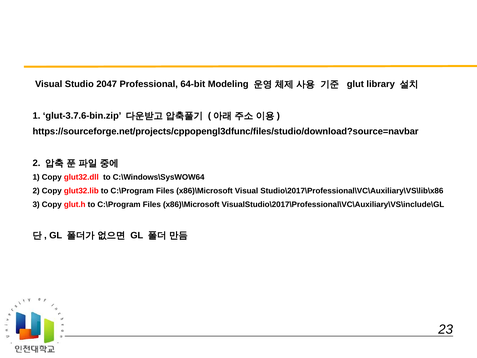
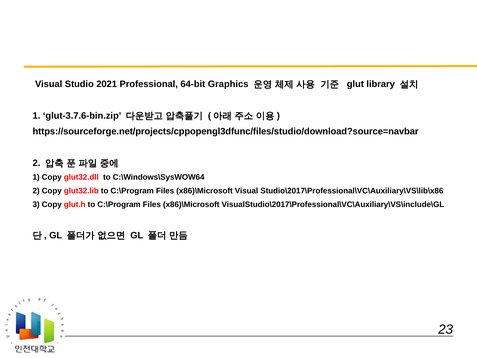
2047: 2047 -> 2021
Modeling: Modeling -> Graphics
